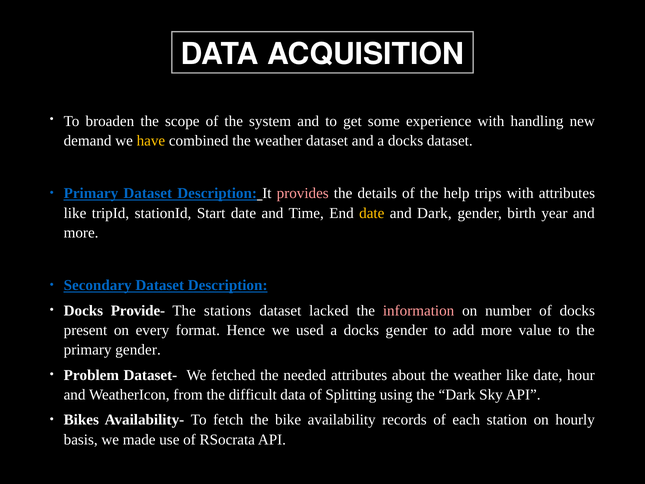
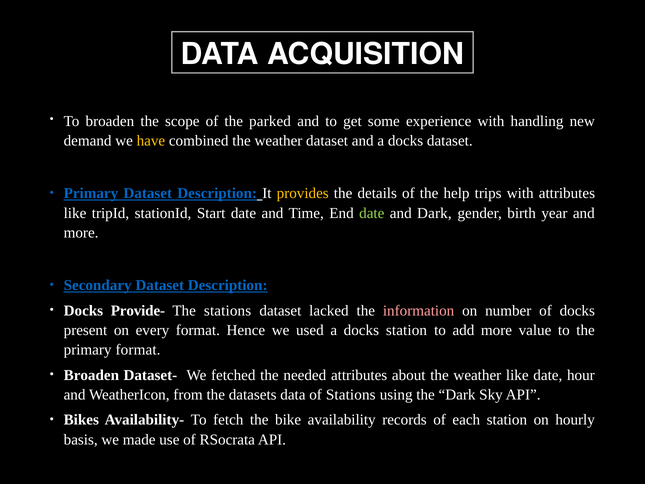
system: system -> parked
provides colour: pink -> yellow
date at (372, 213) colour: yellow -> light green
docks gender: gender -> station
primary gender: gender -> format
Problem at (91, 375): Problem -> Broaden
difficult: difficult -> datasets
of Splitting: Splitting -> Stations
